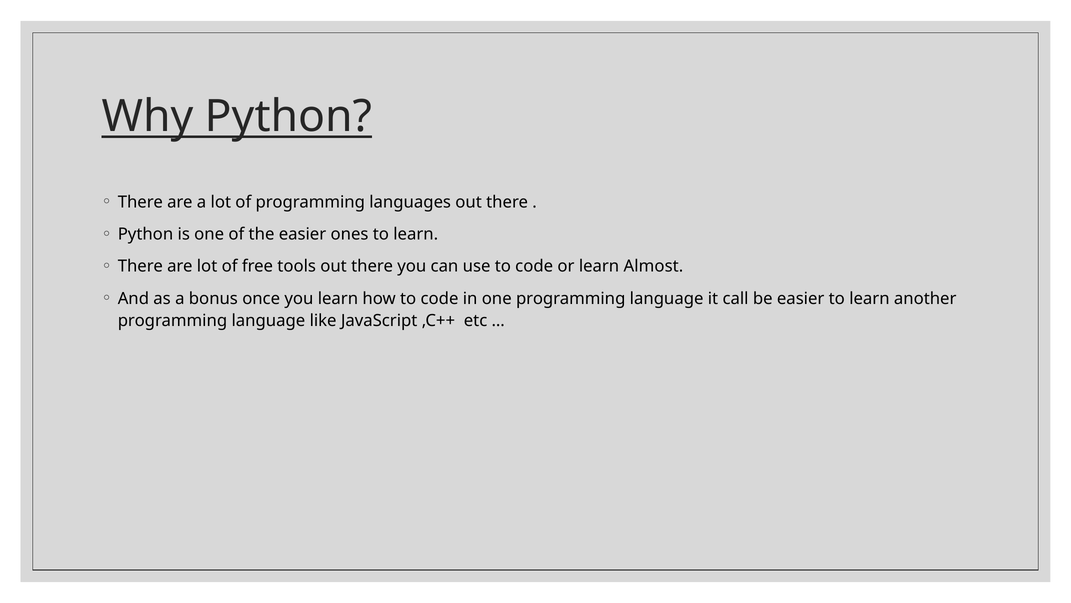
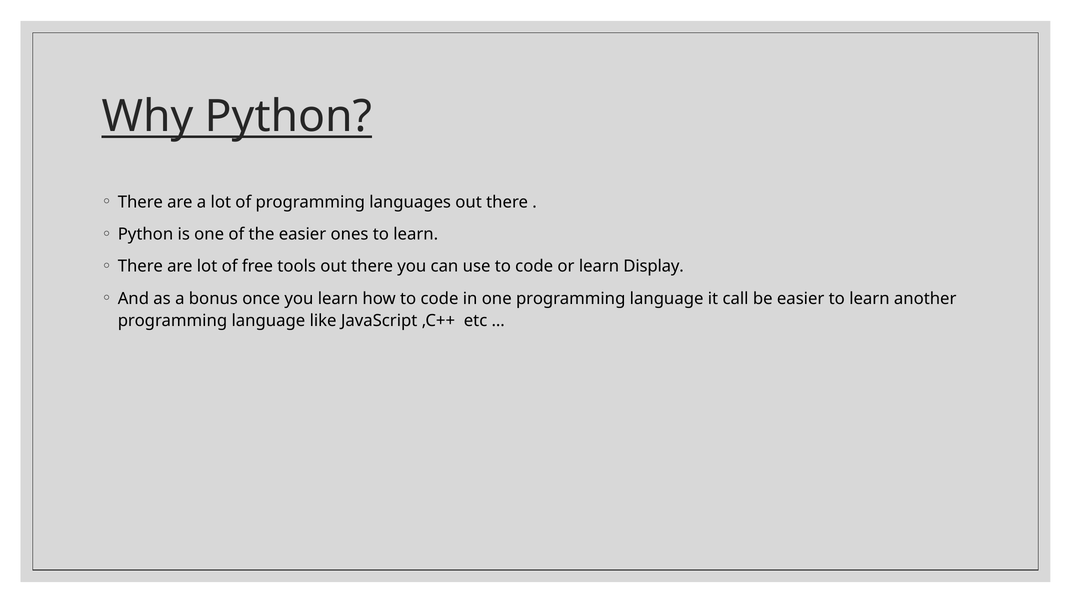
Almost: Almost -> Display
